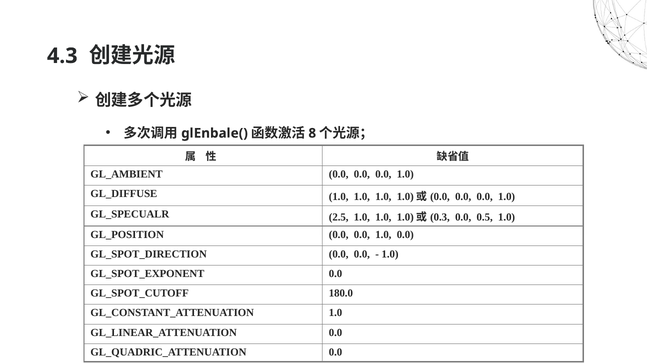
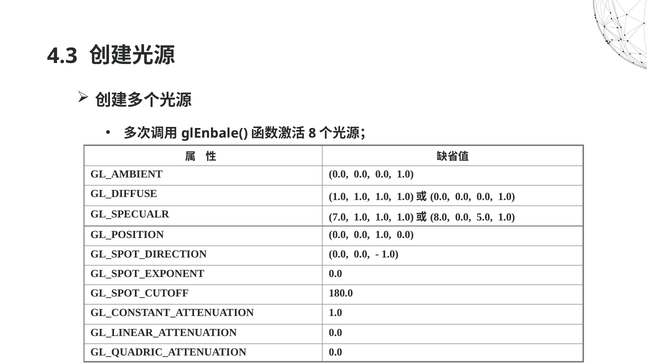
2.5: 2.5 -> 7.0
0.3: 0.3 -> 8.0
0.5: 0.5 -> 5.0
